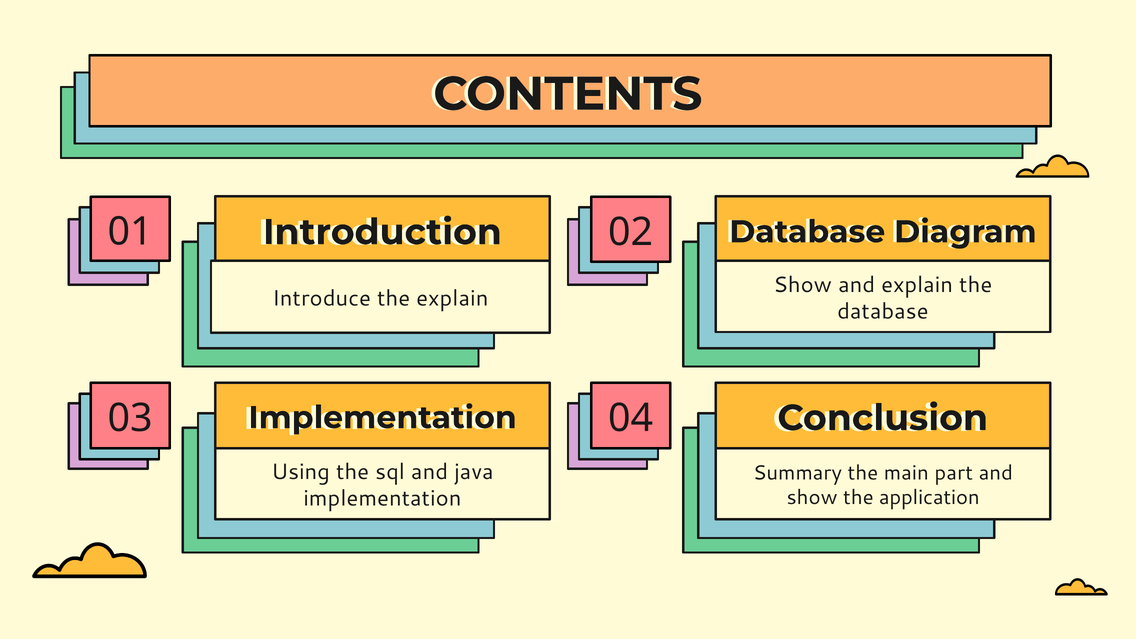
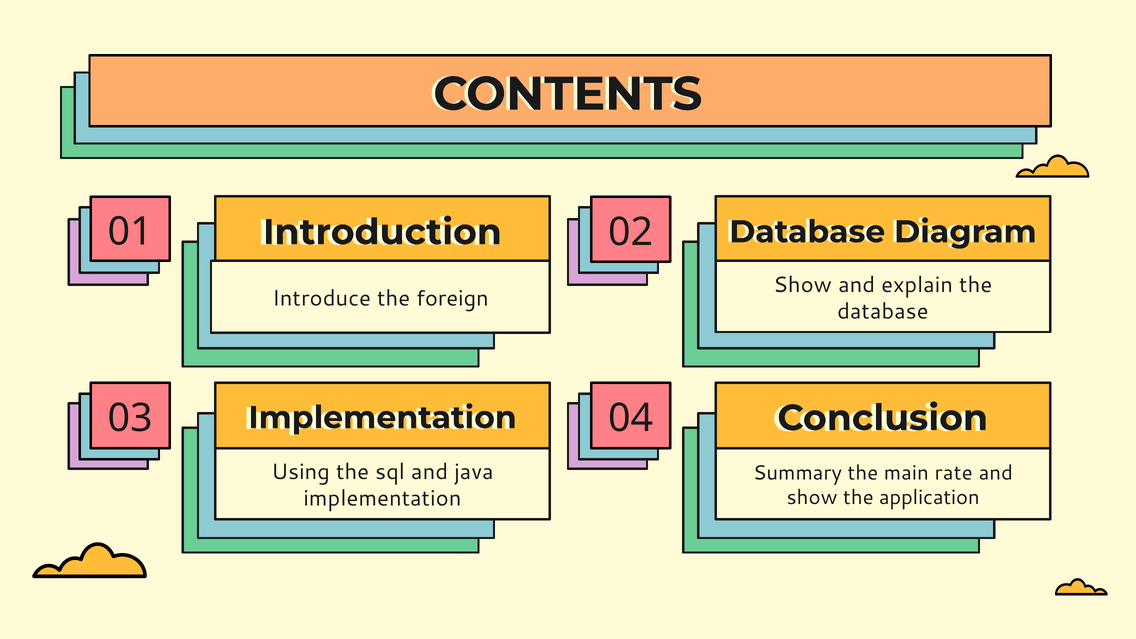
the explain: explain -> foreign
part: part -> rate
